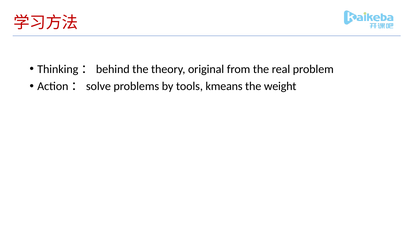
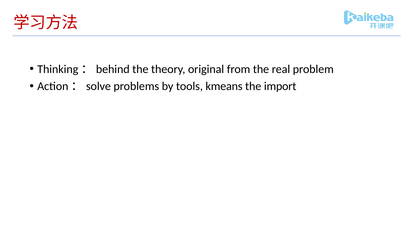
weight: weight -> import
